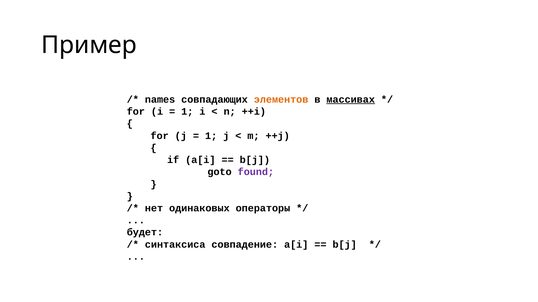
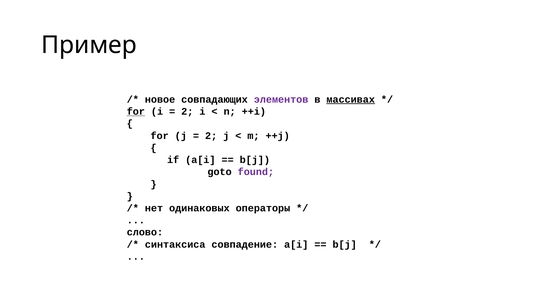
names: names -> новое
элементов colour: orange -> purple
for at (136, 112) underline: none -> present
1 at (187, 112): 1 -> 2
1 at (211, 136): 1 -> 2
будет: будет -> слово
